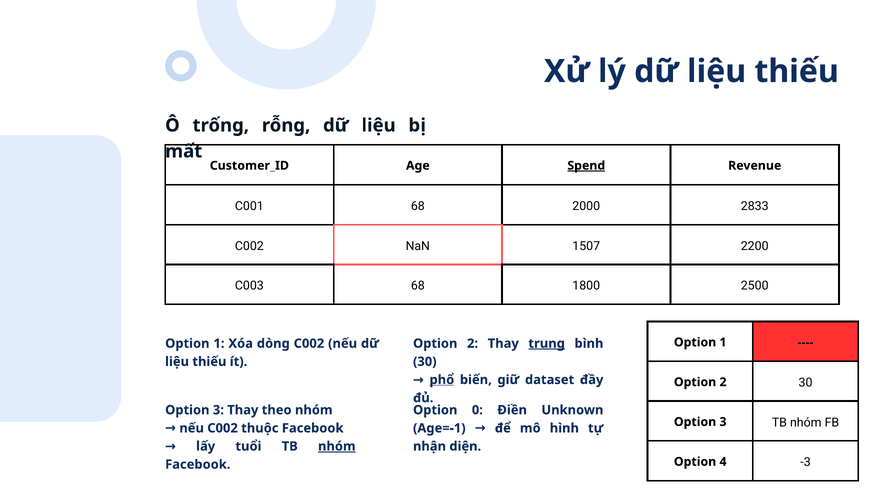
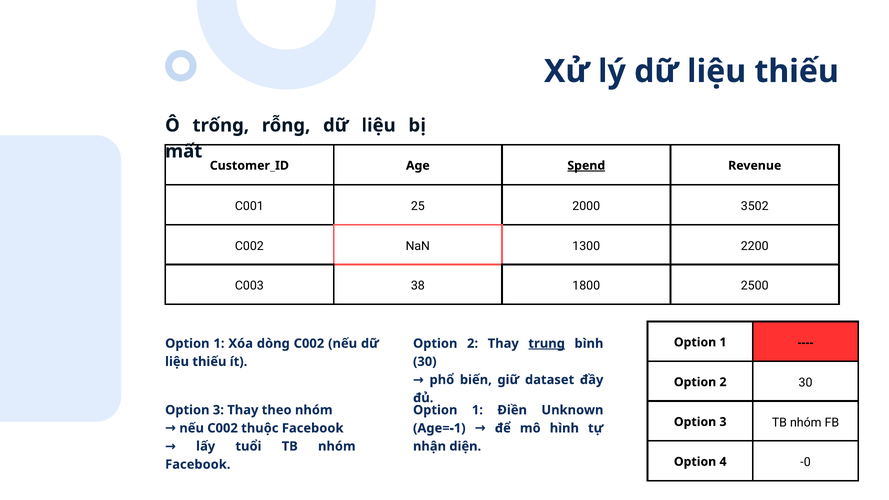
C001 68: 68 -> 25
2833: 2833 -> 3502
1507: 1507 -> 1300
C003 68: 68 -> 38
phổ underline: present -> none
0 at (477, 410): 0 -> 1
nhóm at (337, 446) underline: present -> none
-3: -3 -> -0
